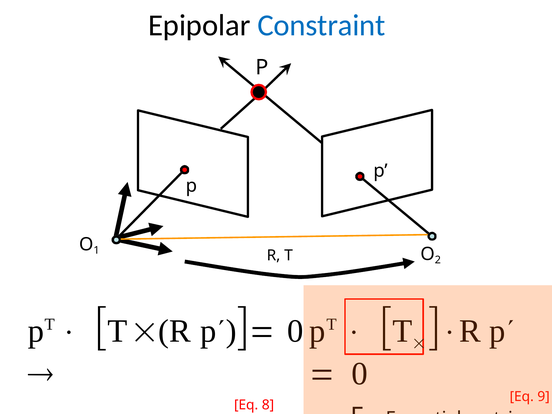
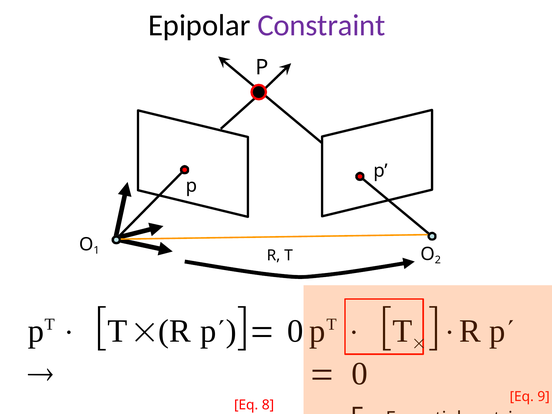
Constraint colour: blue -> purple
